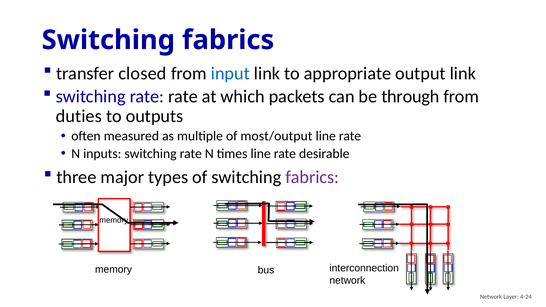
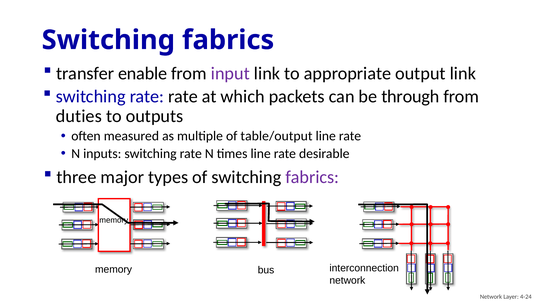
closed: closed -> enable
input colour: blue -> purple
most/output: most/output -> table/output
